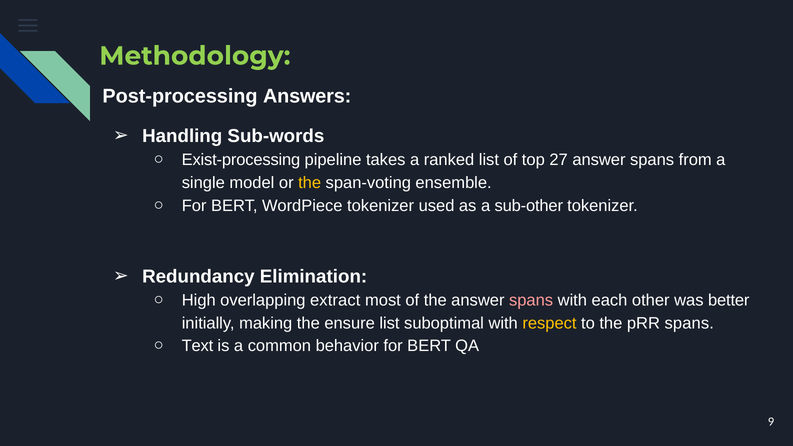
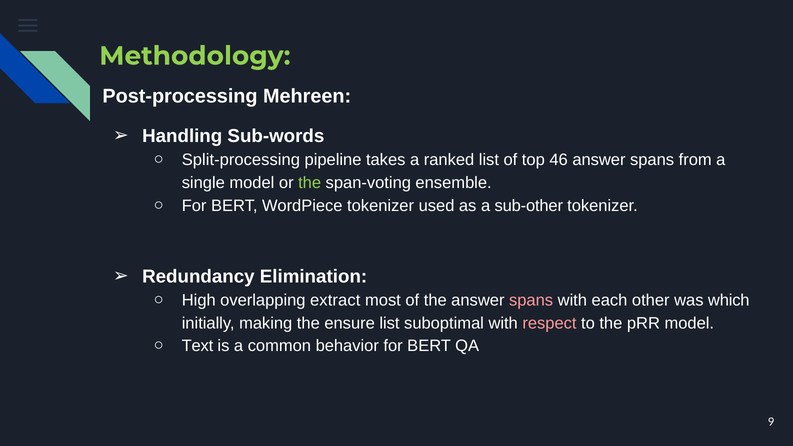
Answers: Answers -> Mehreen
Exist-processing: Exist-processing -> Split-processing
27: 27 -> 46
the at (310, 183) colour: yellow -> light green
better: better -> which
respect colour: yellow -> pink
pRR spans: spans -> model
